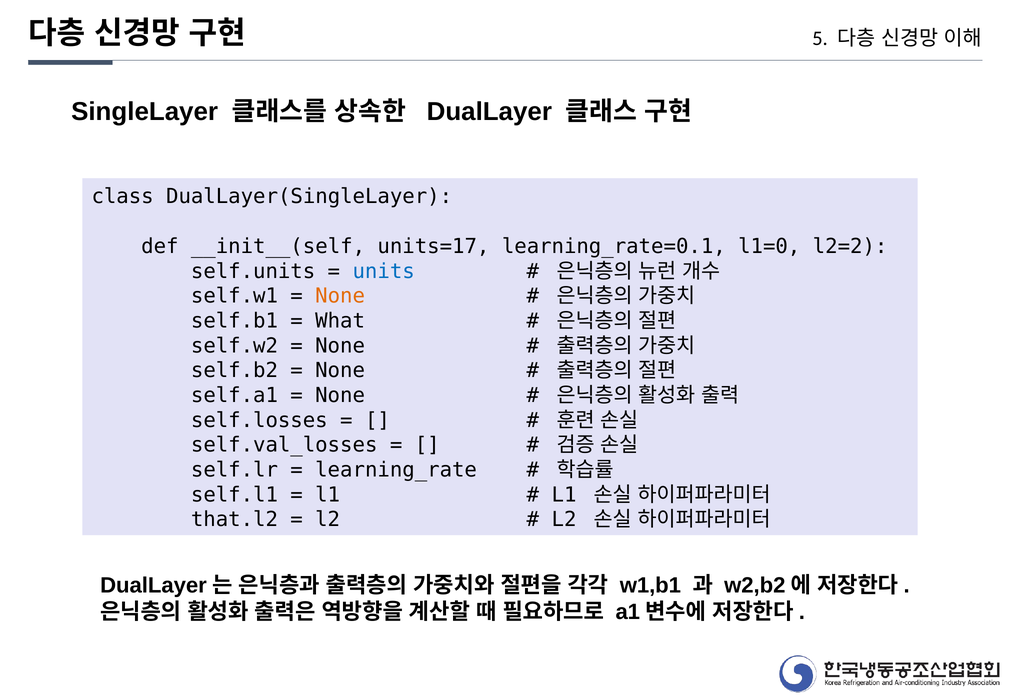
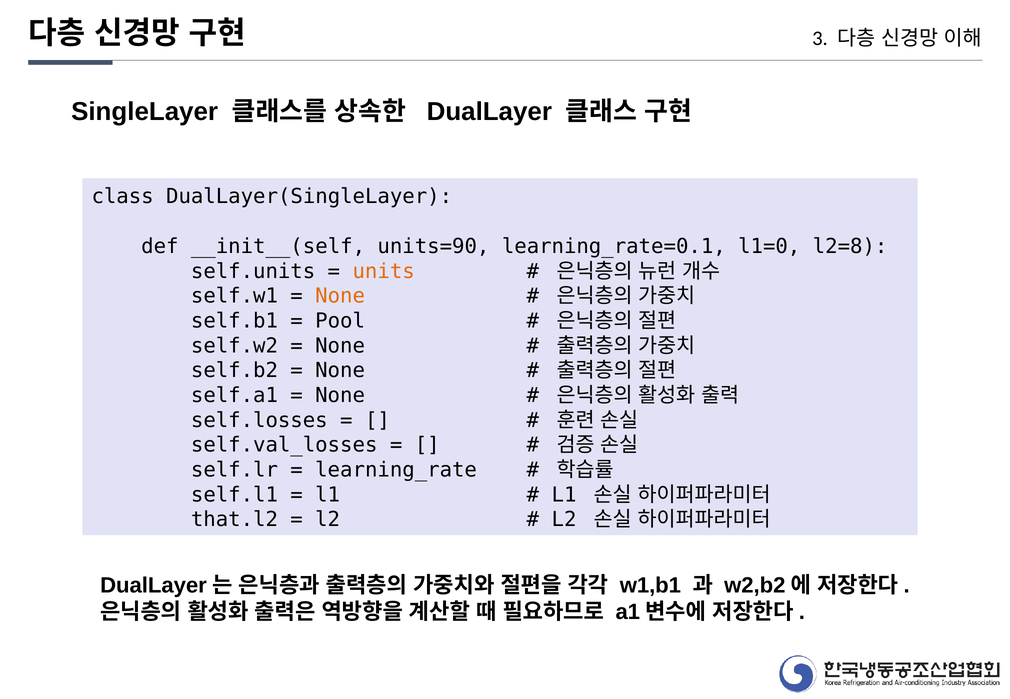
5: 5 -> 3
units=17: units=17 -> units=90
l2=2: l2=2 -> l2=8
units colour: blue -> orange
What: What -> Pool
